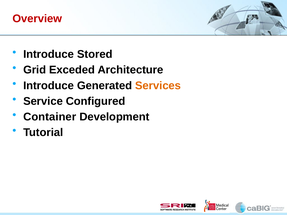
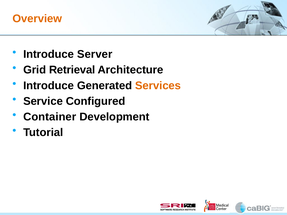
Overview colour: red -> orange
Stored: Stored -> Server
Exceded: Exceded -> Retrieval
